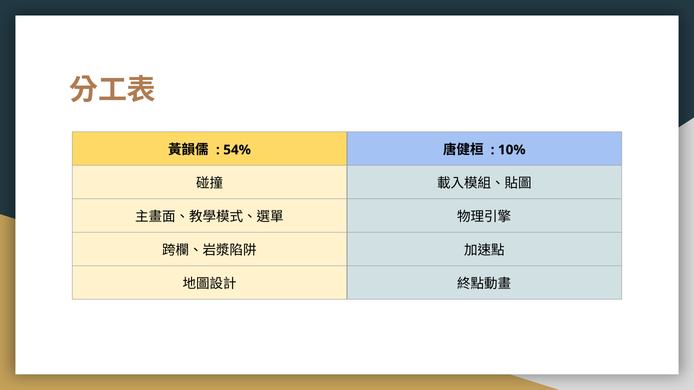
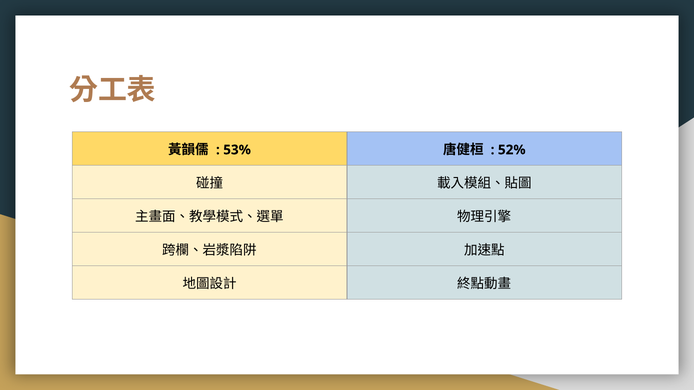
54%: 54% -> 53%
10%: 10% -> 52%
